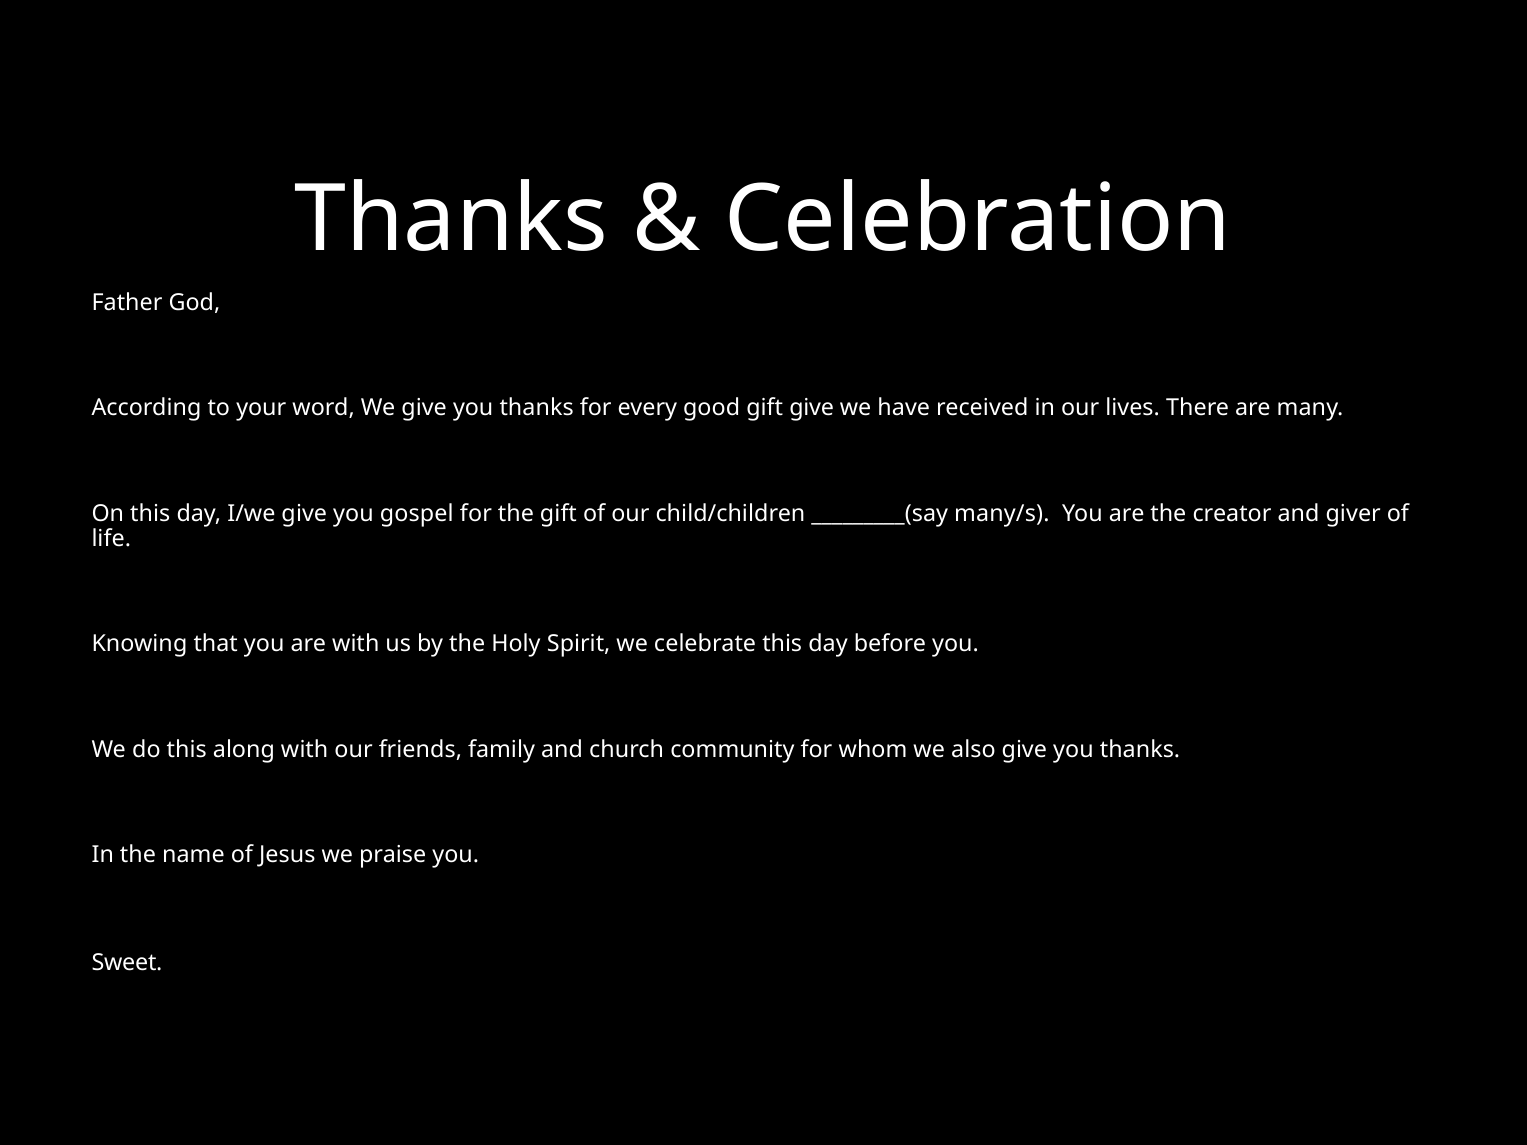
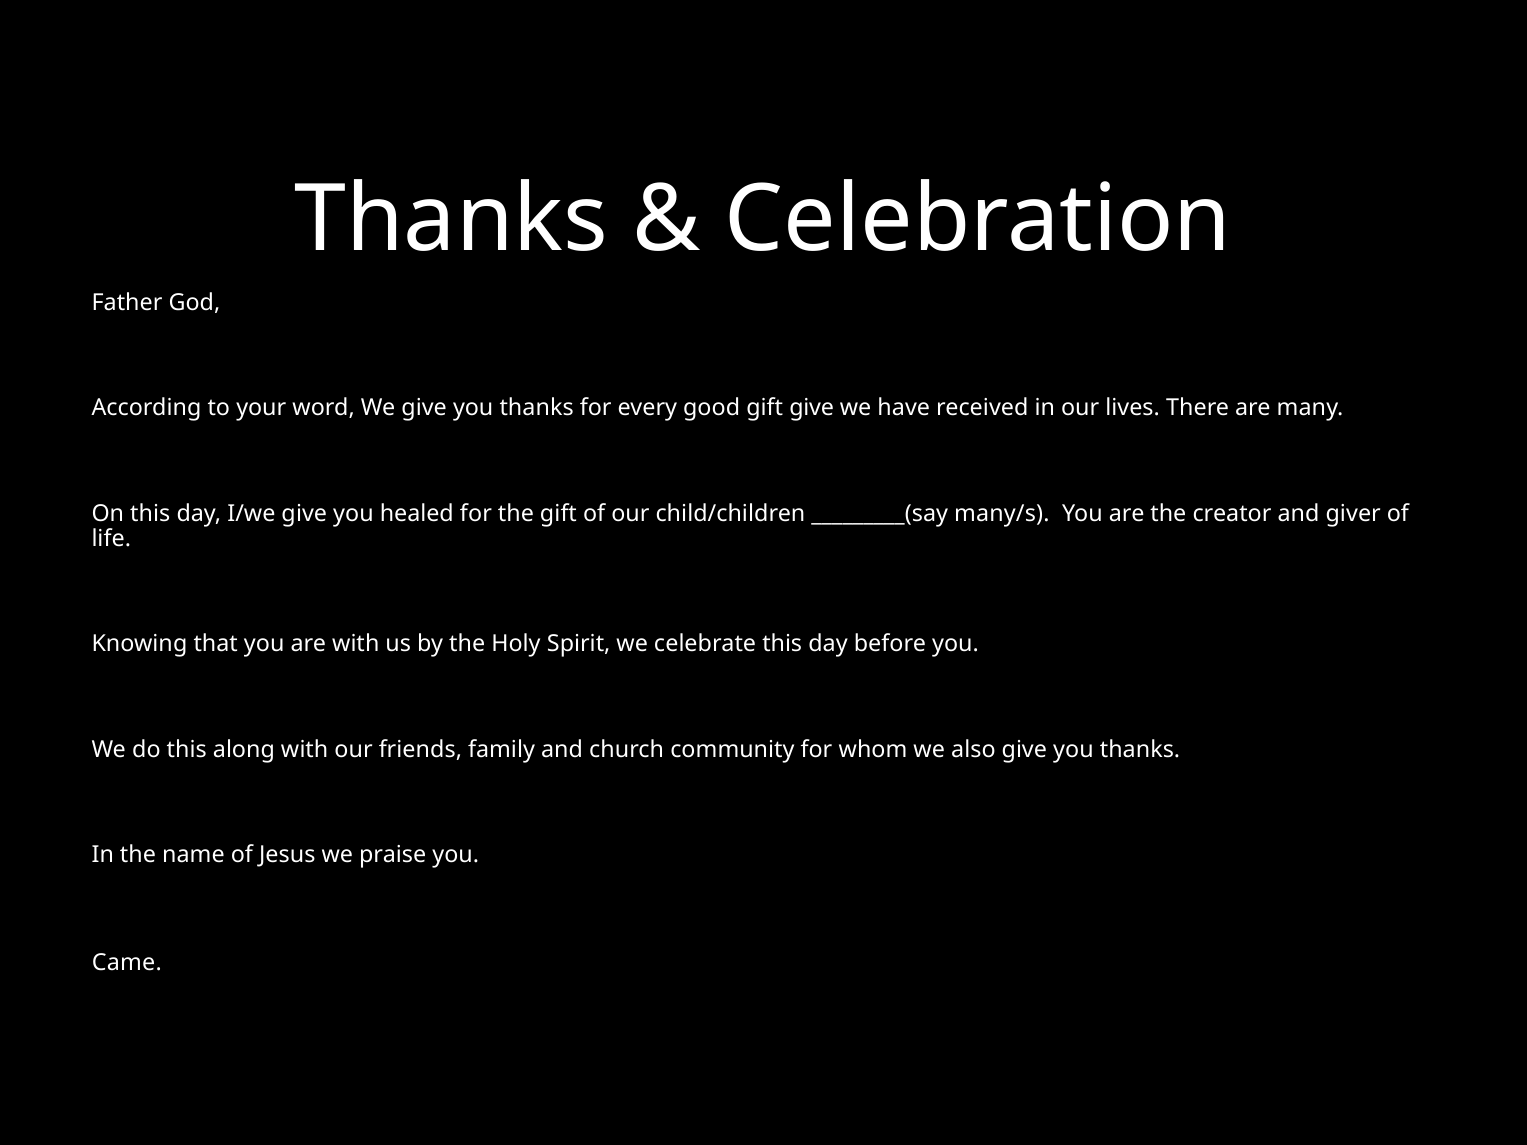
gospel: gospel -> healed
Sweet: Sweet -> Came
